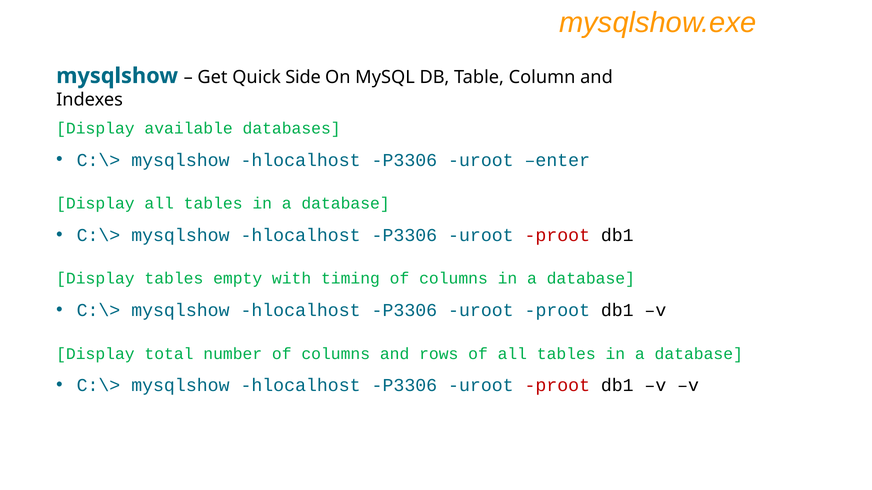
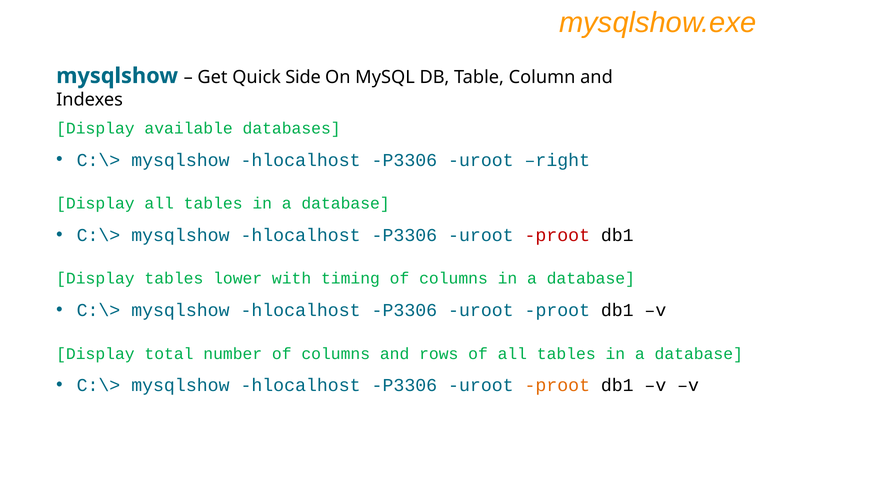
enter: enter -> right
empty: empty -> lower
proot at (557, 386) colour: red -> orange
